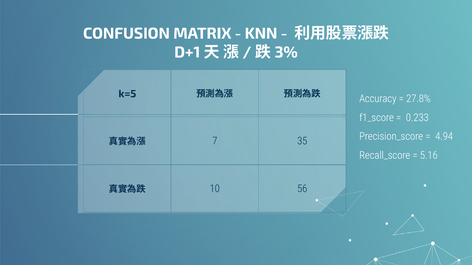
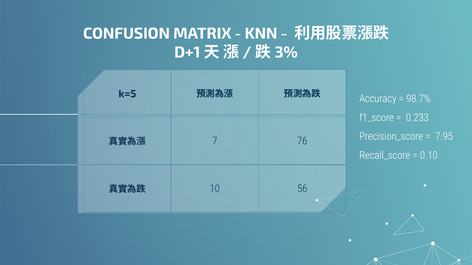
27.8%: 27.8% -> 98.7%
4.94: 4.94 -> 7.95
35: 35 -> 76
5.16: 5.16 -> 0.10
